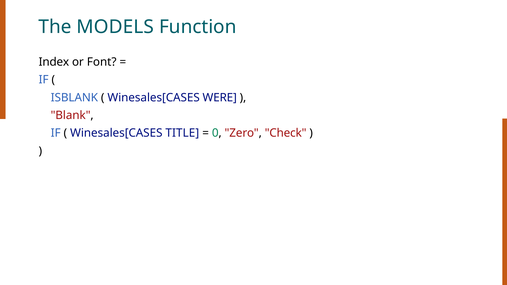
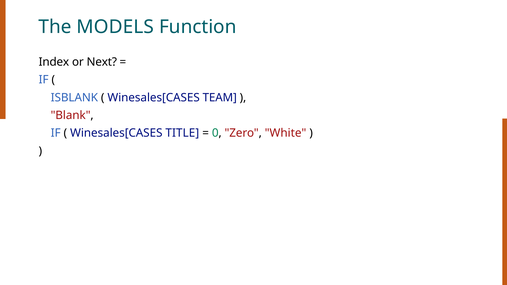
Font: Font -> Next
WERE: WERE -> TEAM
Check: Check -> White
